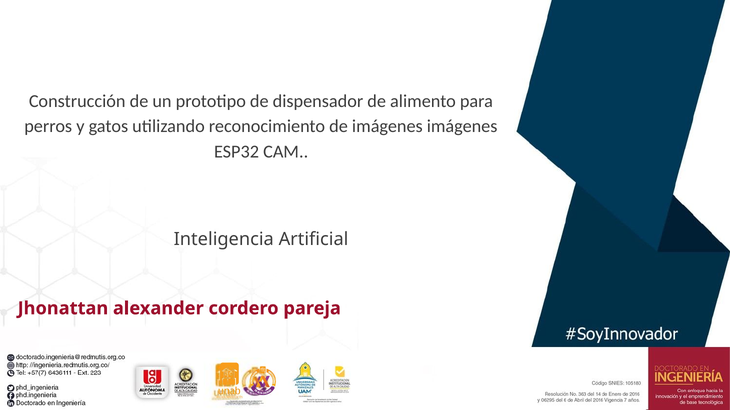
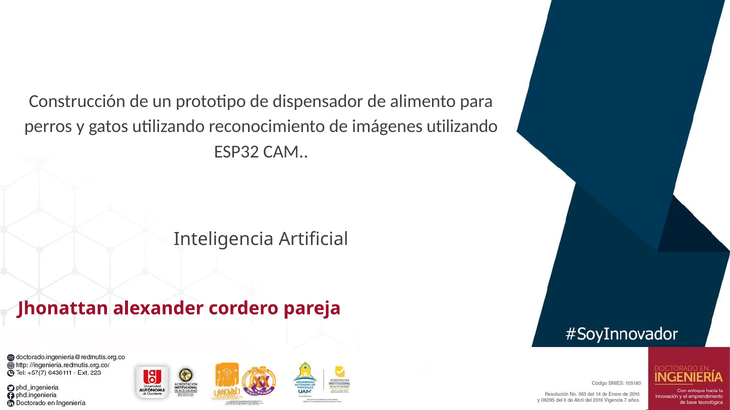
imágenes imágenes: imágenes -> utilizando
